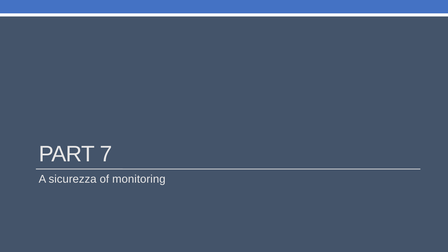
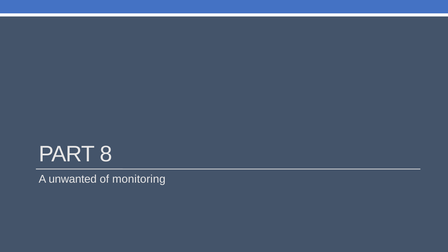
7: 7 -> 8
sicurezza: sicurezza -> unwanted
